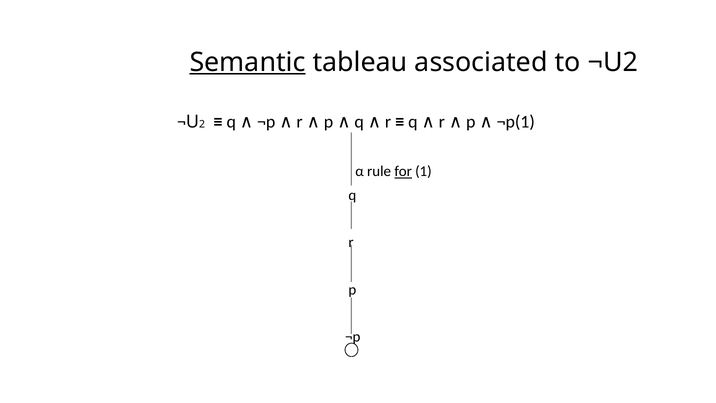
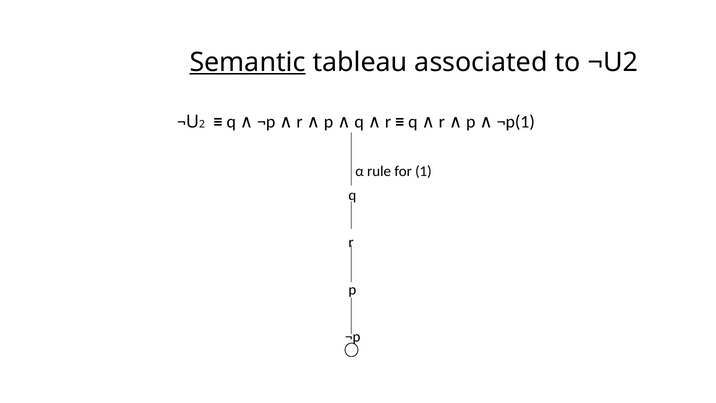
for underline: present -> none
